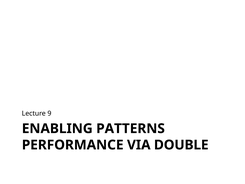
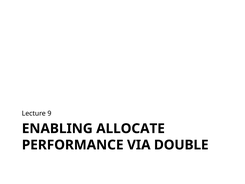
PATTERNS: PATTERNS -> ALLOCATE
